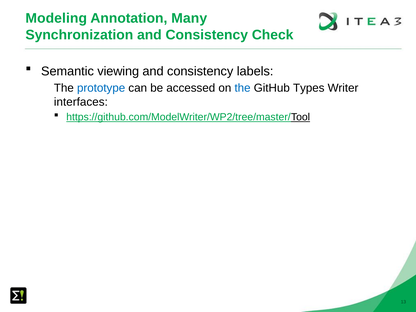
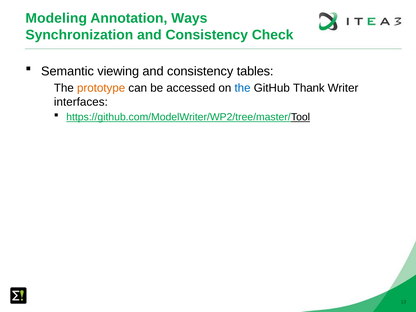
Many: Many -> Ways
labels: labels -> tables
prototype colour: blue -> orange
Types: Types -> Thank
